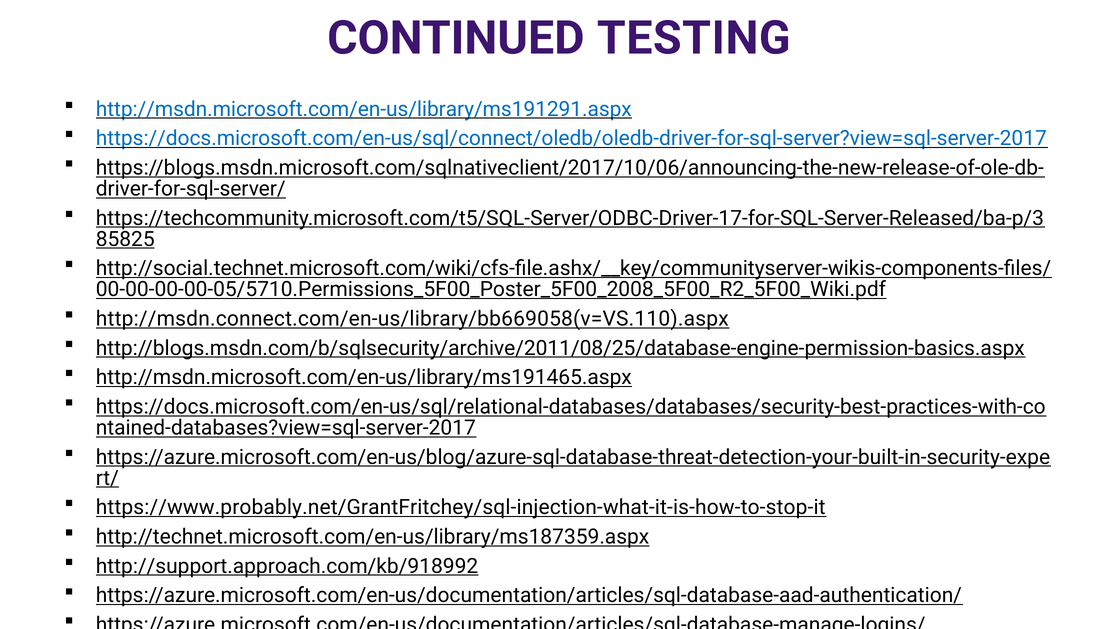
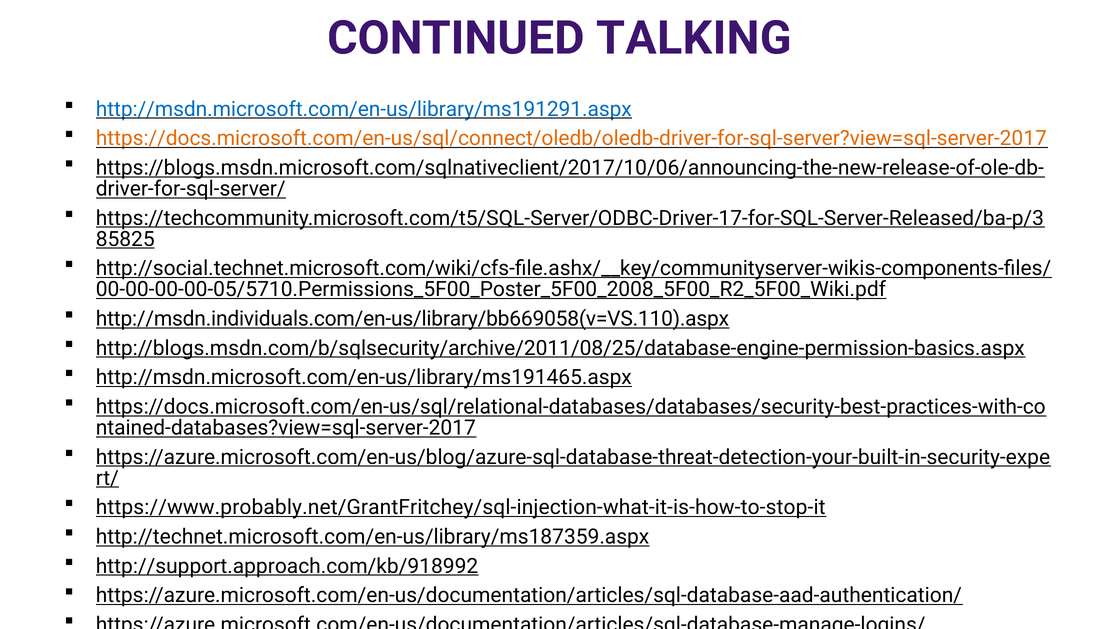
TESTING: TESTING -> TALKING
https://docs.microsoft.com/en-us/sql/connect/oledb/oledb-driver-for-sql-server?view=sql-server-2017 colour: blue -> orange
http://msdn.connect.com/en-us/library/bb669058(v=VS.110).aspx: http://msdn.connect.com/en-us/library/bb669058(v=VS.110).aspx -> http://msdn.individuals.com/en-us/library/bb669058(v=VS.110).aspx
